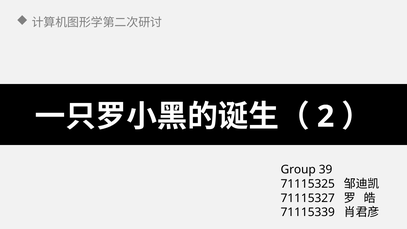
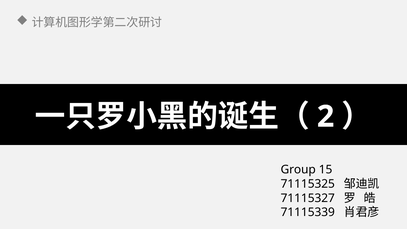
39: 39 -> 15
